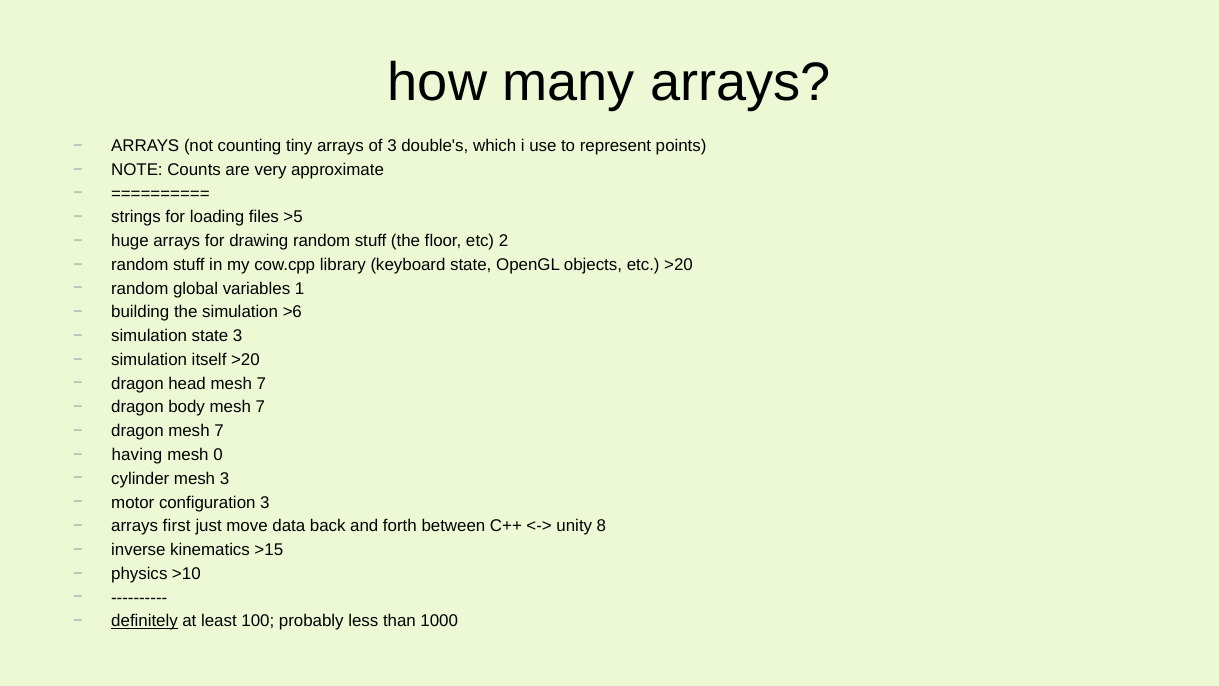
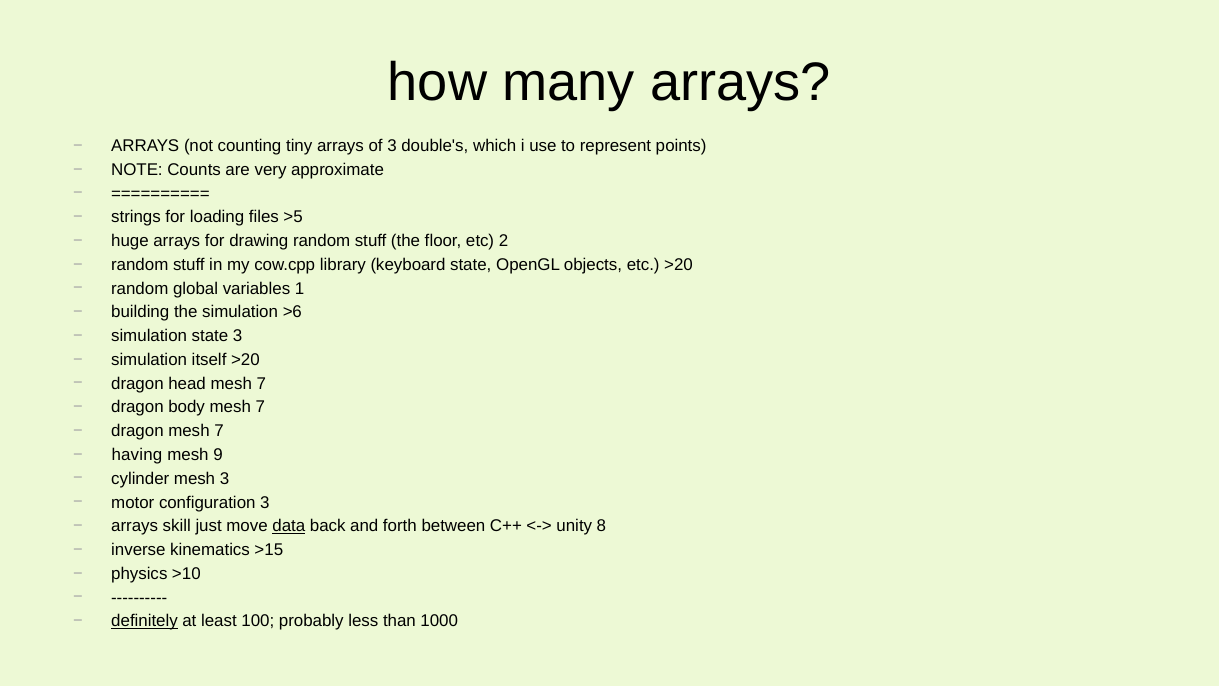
0: 0 -> 9
first: first -> skill
data underline: none -> present
